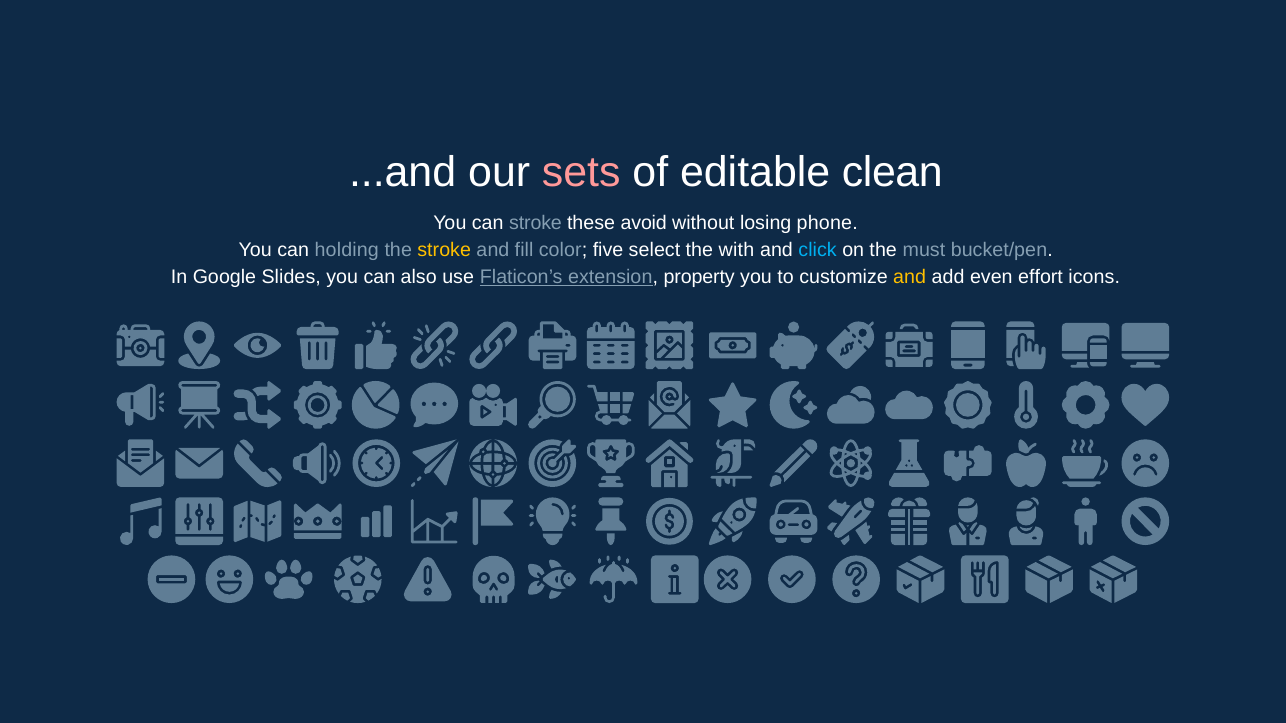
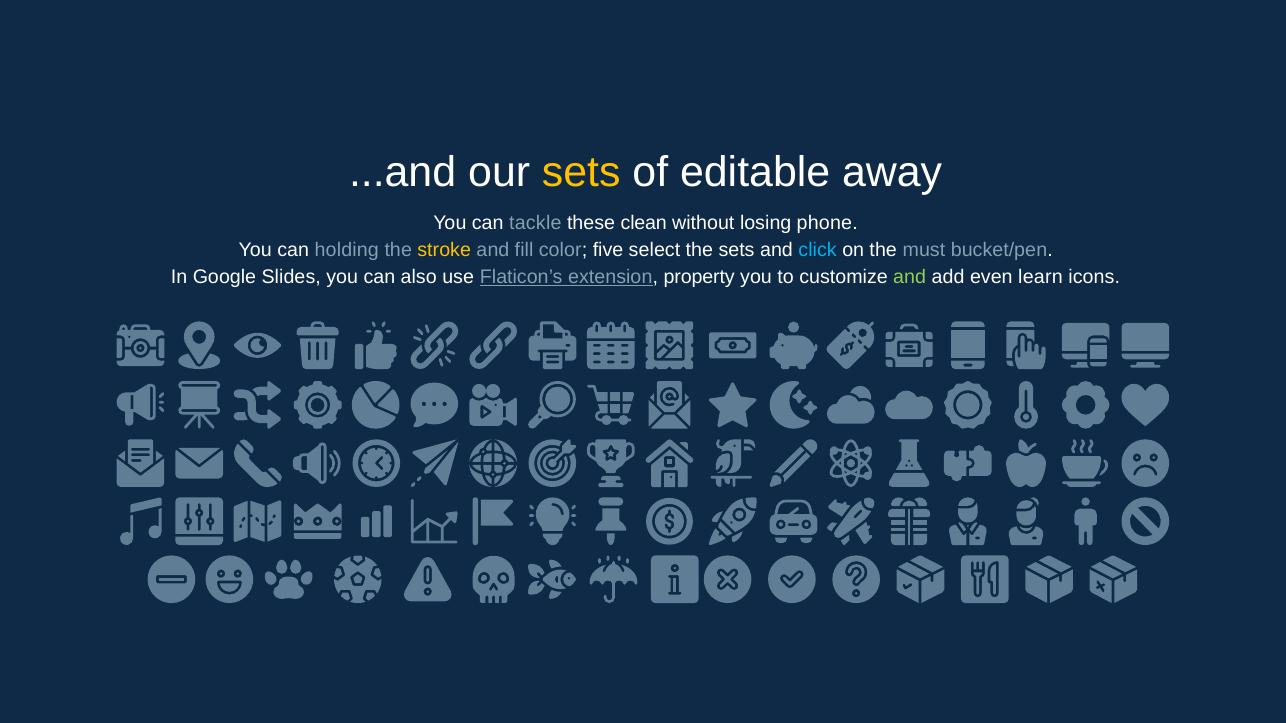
sets at (581, 173) colour: pink -> yellow
clean: clean -> away
can stroke: stroke -> tackle
avoid: avoid -> clean
the with: with -> sets
and at (910, 277) colour: yellow -> light green
effort: effort -> learn
